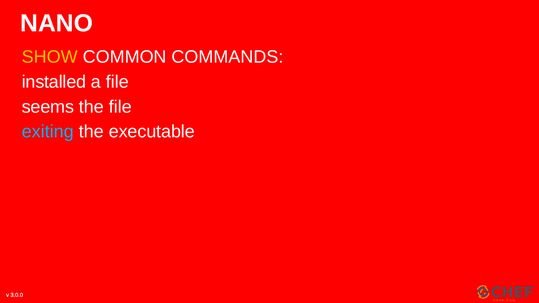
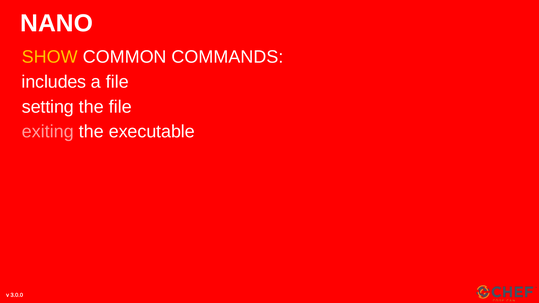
installed: installed -> includes
seems: seems -> setting
exiting colour: light blue -> pink
